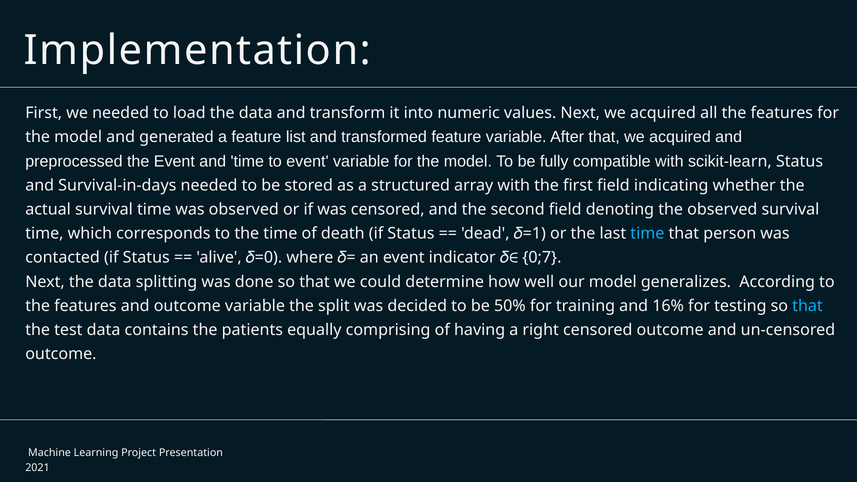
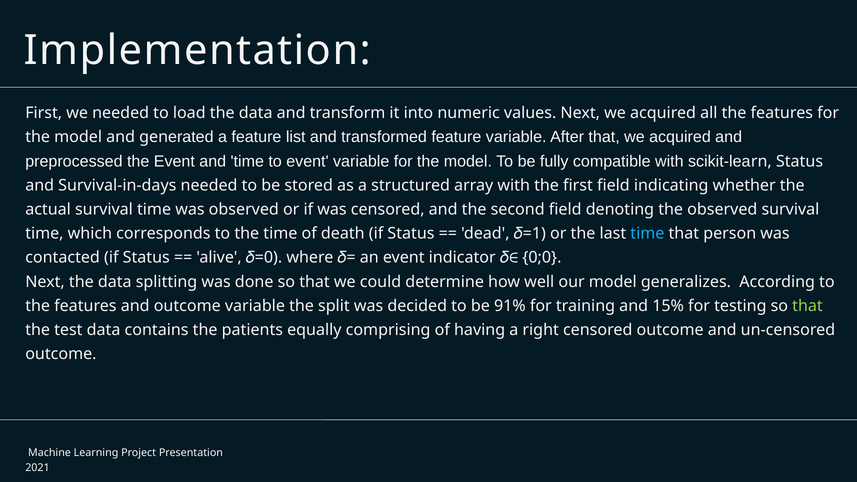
0;7: 0;7 -> 0;0
50%: 50% -> 91%
16%: 16% -> 15%
that at (808, 306) colour: light blue -> light green
